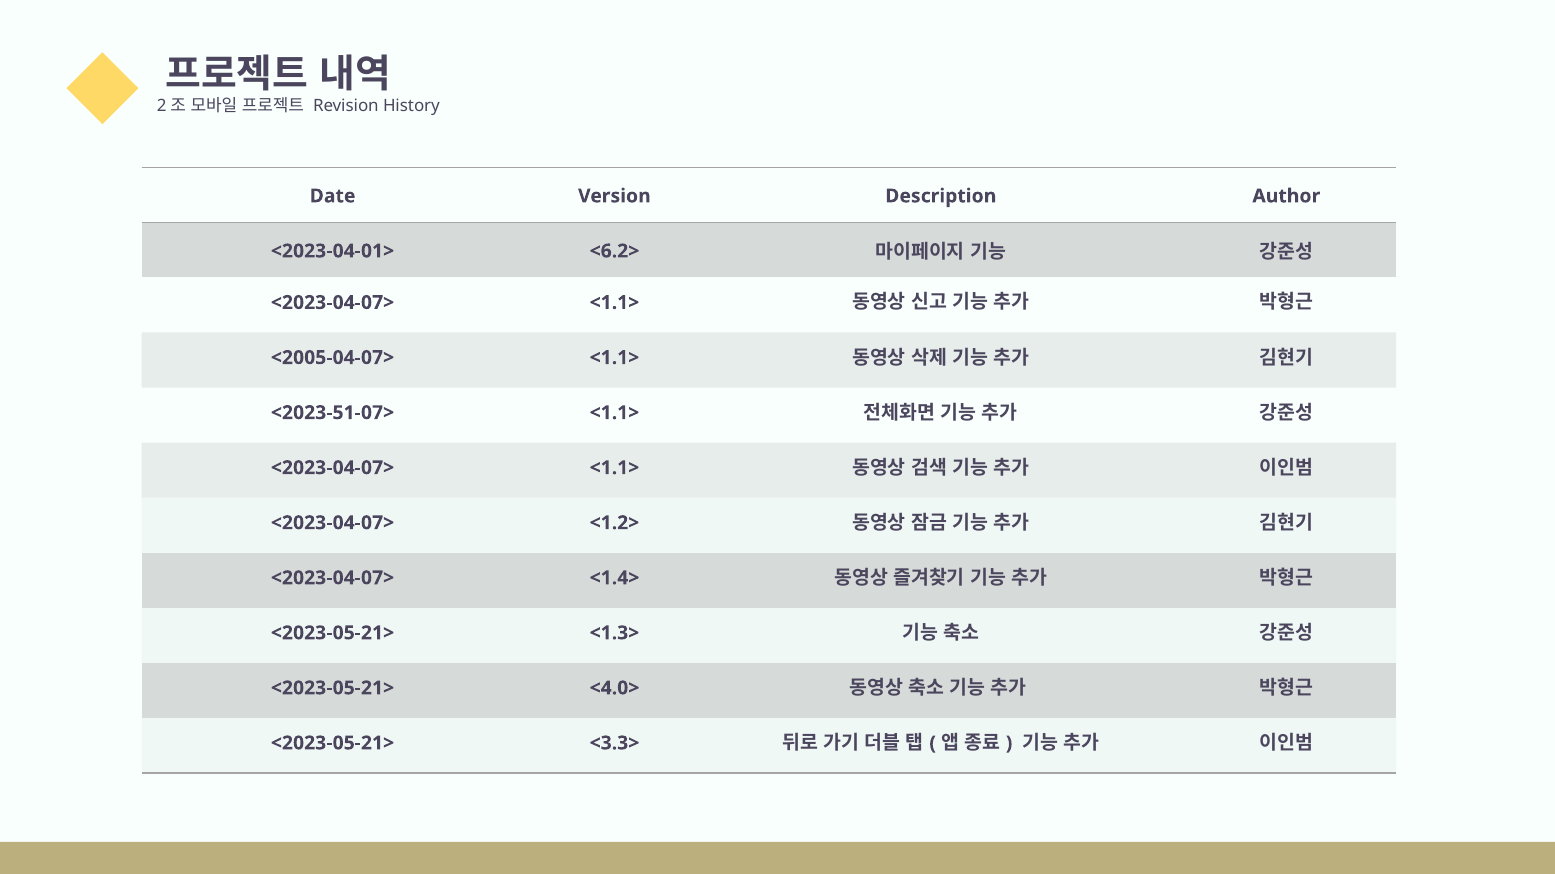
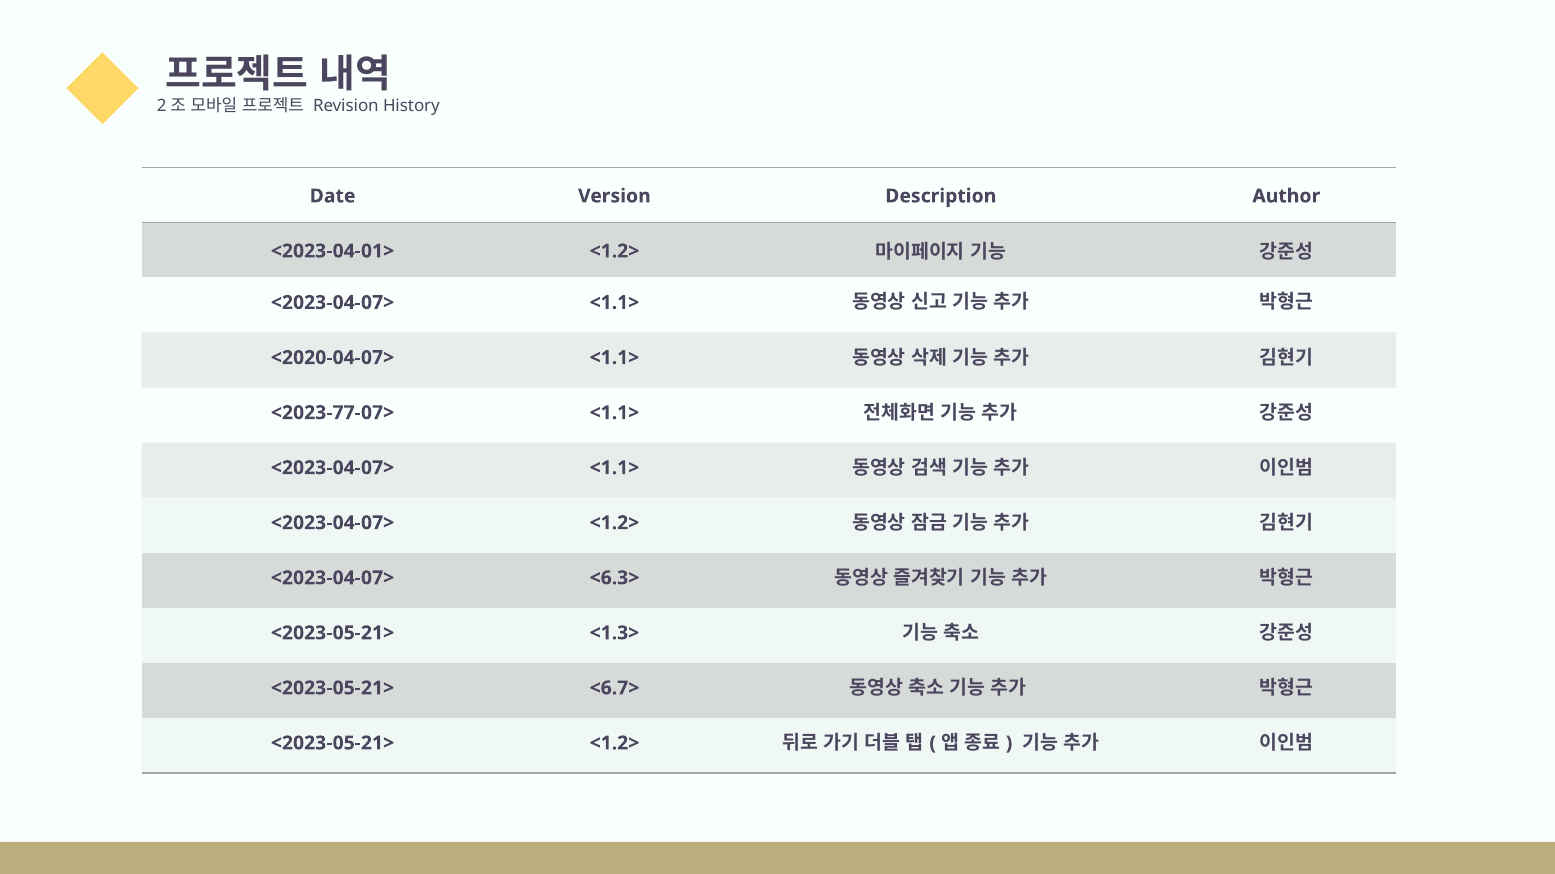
<2023-04-01> <6.2>: <6.2> -> <1.2>
<2005-04-07>: <2005-04-07> -> <2020-04-07>
<2023-51-07>: <2023-51-07> -> <2023-77-07>
<1.4>: <1.4> -> <6.3>
<4.0>: <4.0> -> <6.7>
<2023-05-21> <3.3>: <3.3> -> <1.2>
